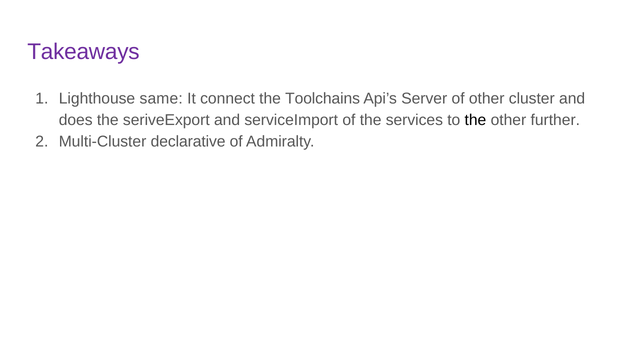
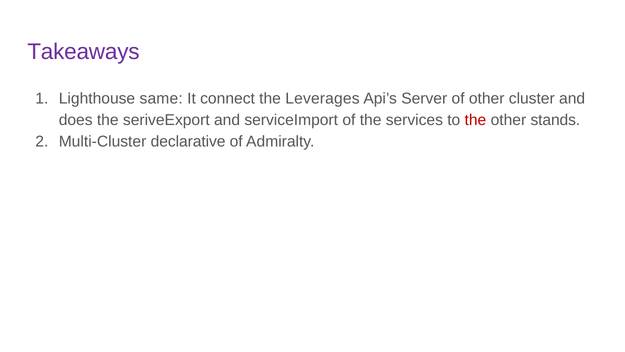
Toolchains: Toolchains -> Leverages
the at (475, 120) colour: black -> red
further: further -> stands
